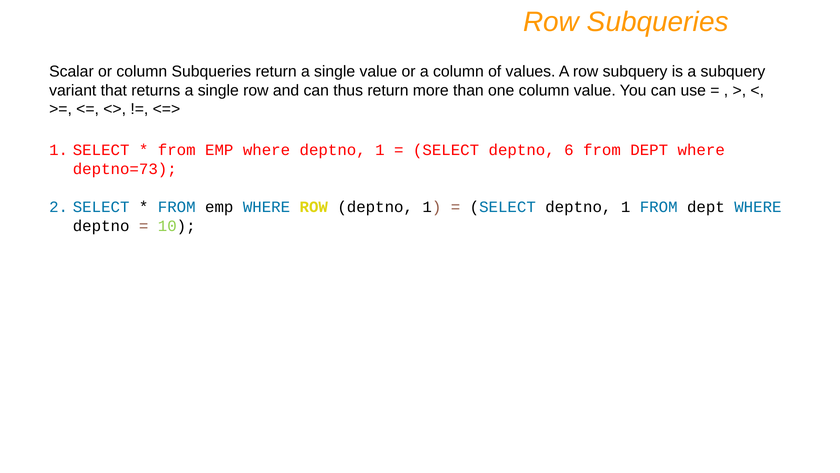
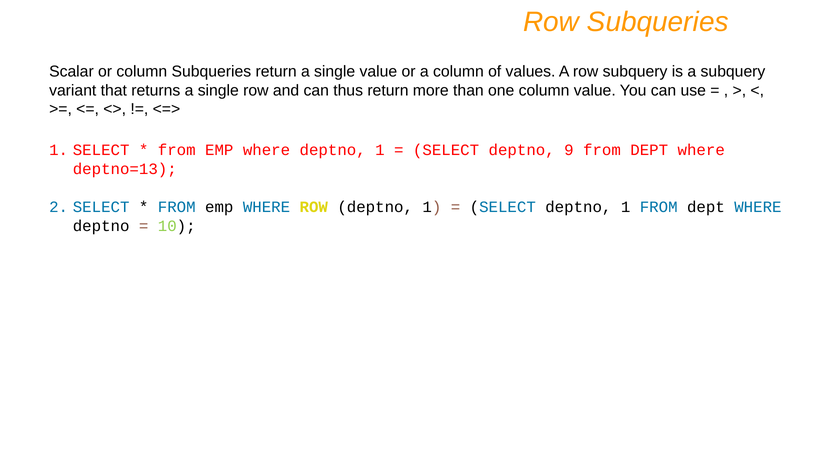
6: 6 -> 9
deptno=73: deptno=73 -> deptno=13
